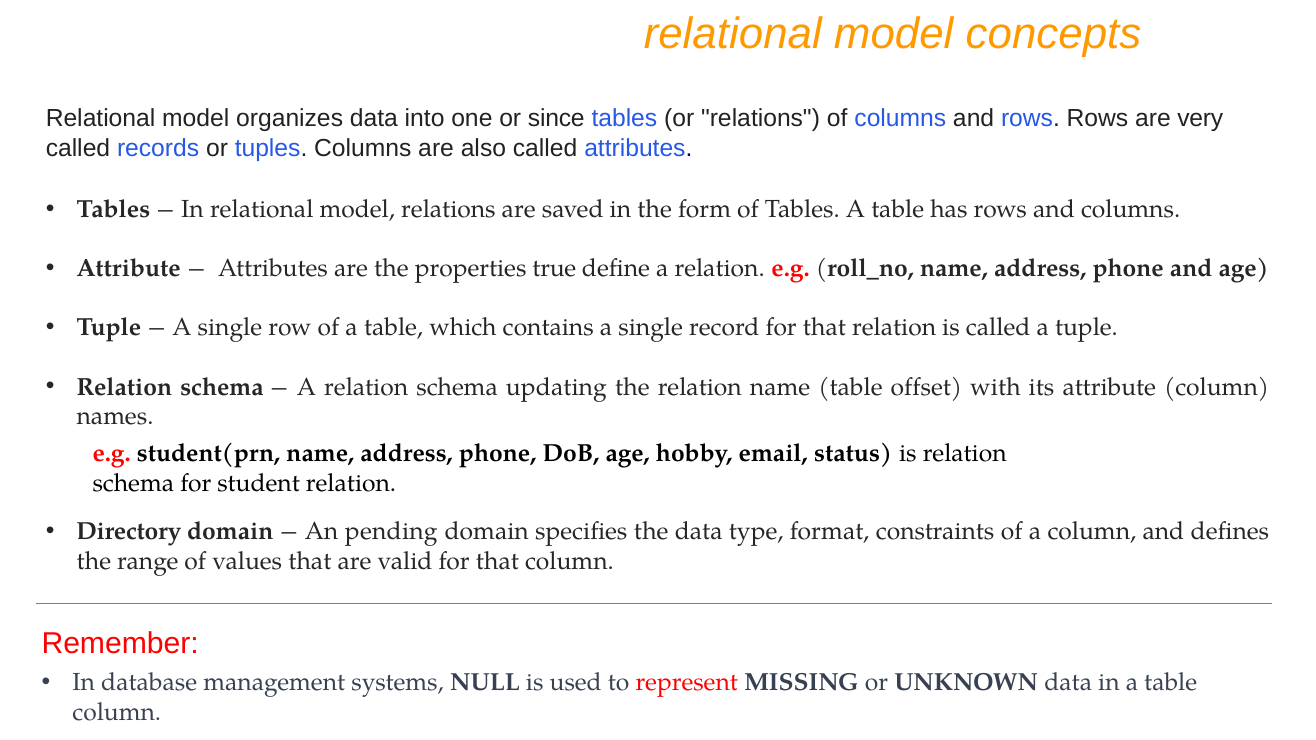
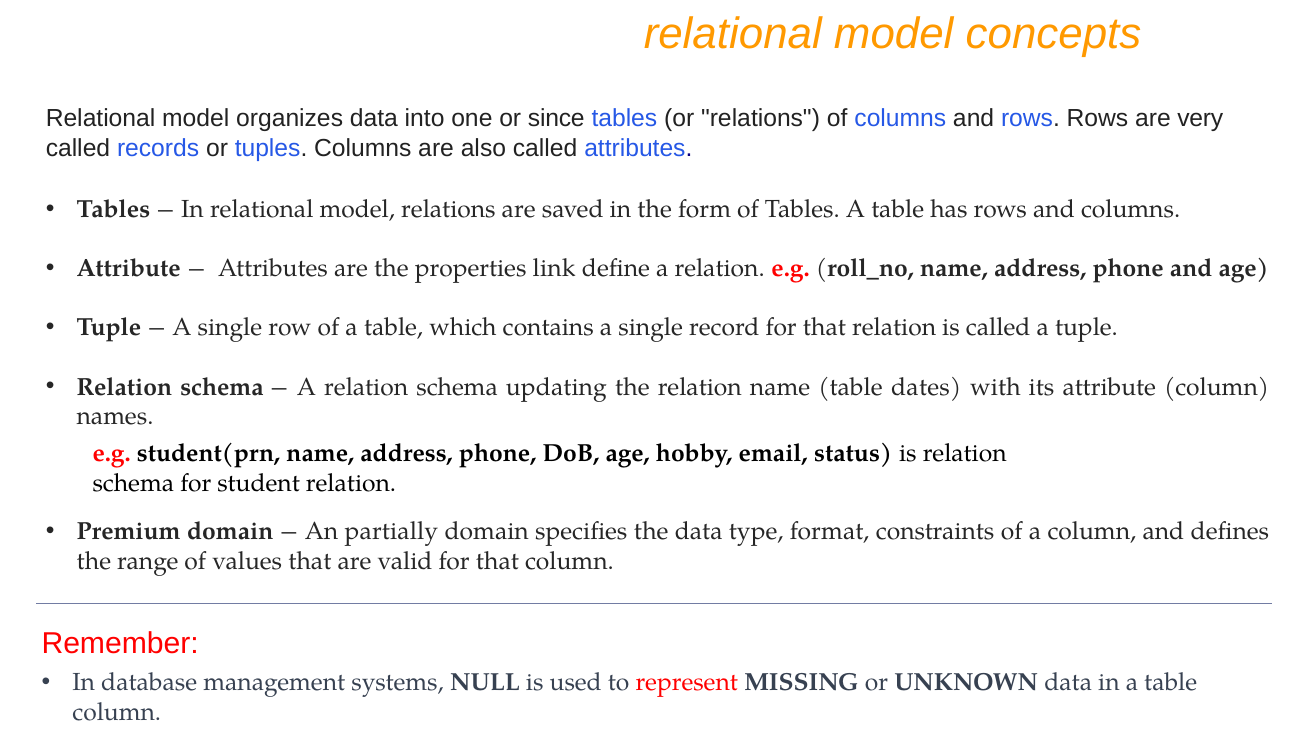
true: true -> link
offset: offset -> dates
Directory: Directory -> Premium
pending: pending -> partially
